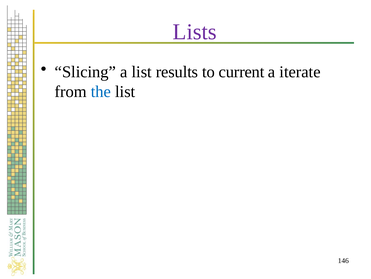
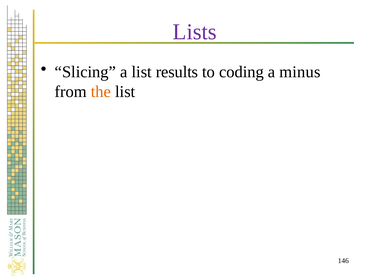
current: current -> coding
iterate: iterate -> minus
the colour: blue -> orange
